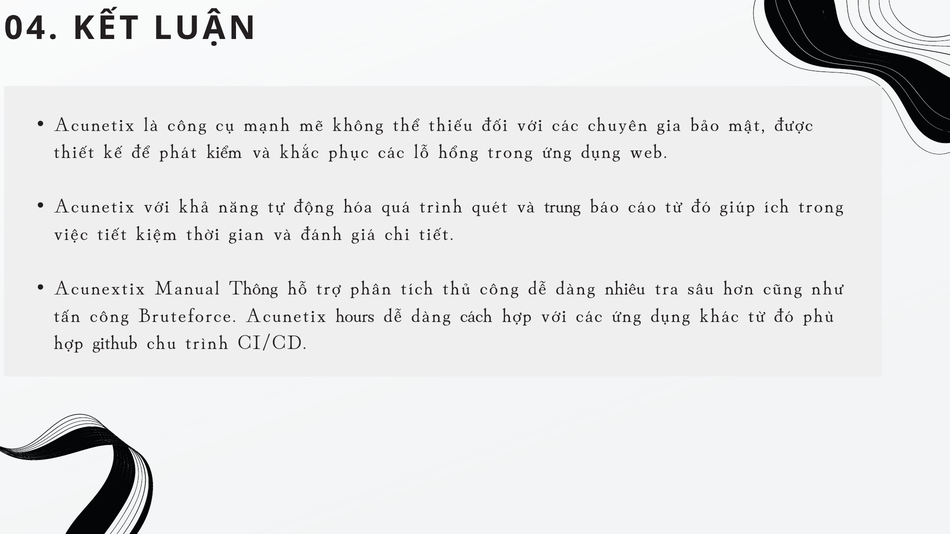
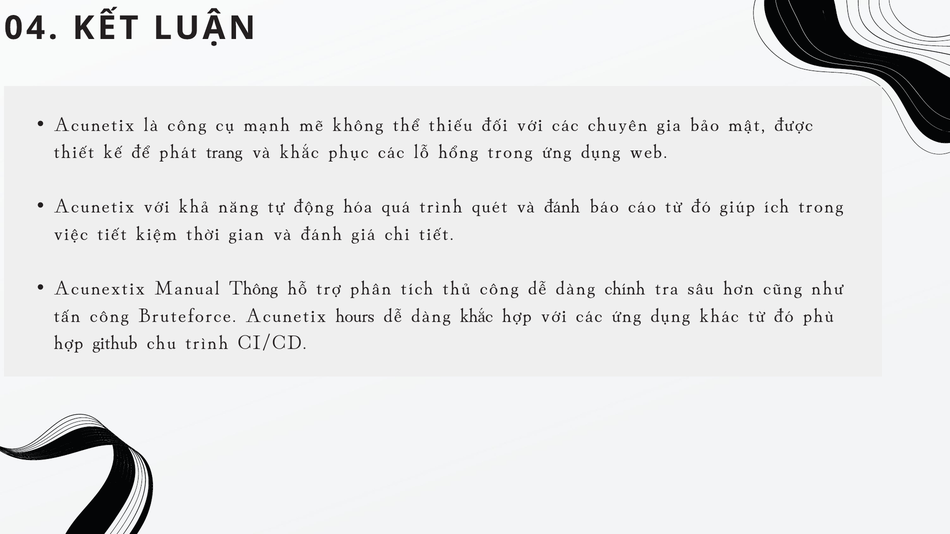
kiểm: kiểm -> trang
quét và trung: trung -> đánh
nhiêu: nhiêu -> chính
dàng cách: cách -> khắc
